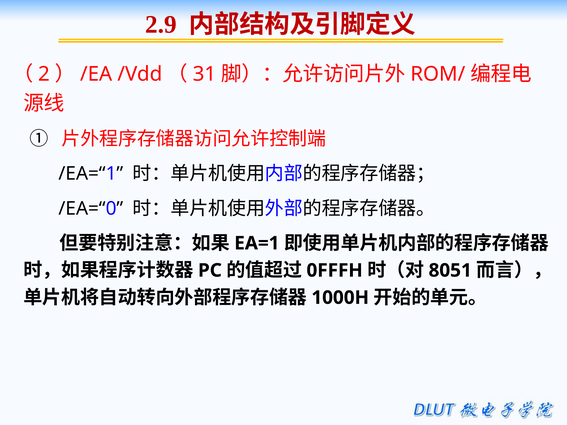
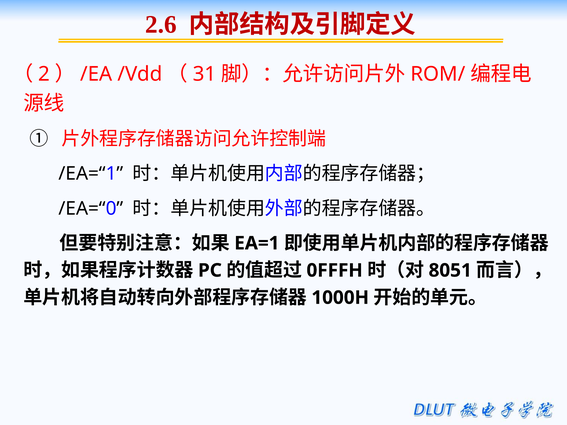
2.9: 2.9 -> 2.6
